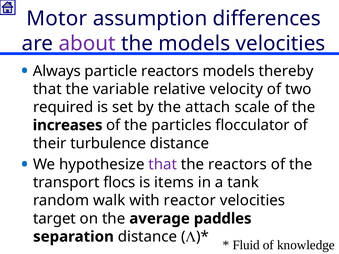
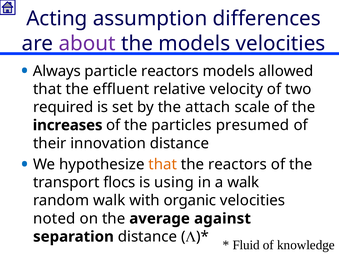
Motor: Motor -> Acting
thereby: thereby -> allowed
variable: variable -> effluent
flocculator: flocculator -> presumed
turbulence: turbulence -> innovation
that at (163, 165) colour: purple -> orange
items: items -> using
a tank: tank -> walk
reactor: reactor -> organic
target: target -> noted
paddles: paddles -> against
